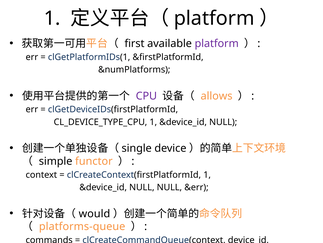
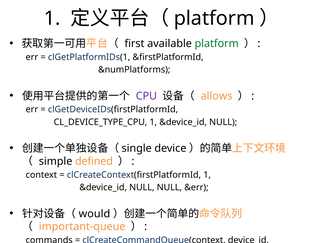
platform at (217, 43) colour: purple -> green
functor: functor -> defined
platforms-queue: platforms-queue -> important-queue
